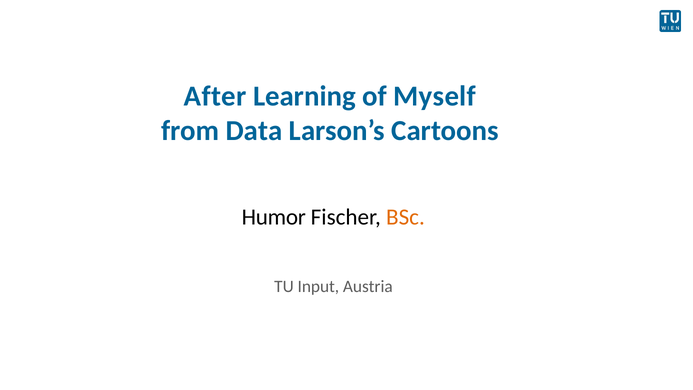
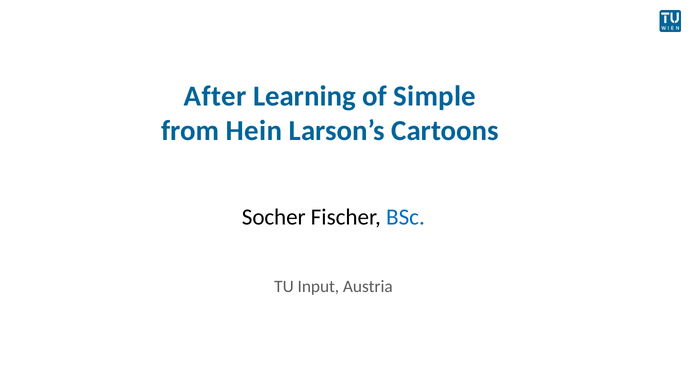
Myself: Myself -> Simple
Data: Data -> Hein
Humor: Humor -> Socher
BSc colour: orange -> blue
